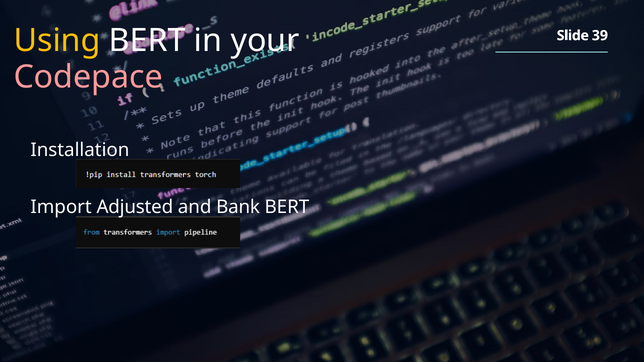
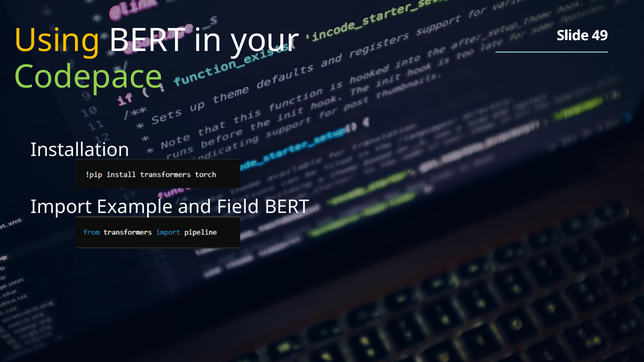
39: 39 -> 49
Codepace colour: pink -> light green
Adjusted: Adjusted -> Example
Bank: Bank -> Field
